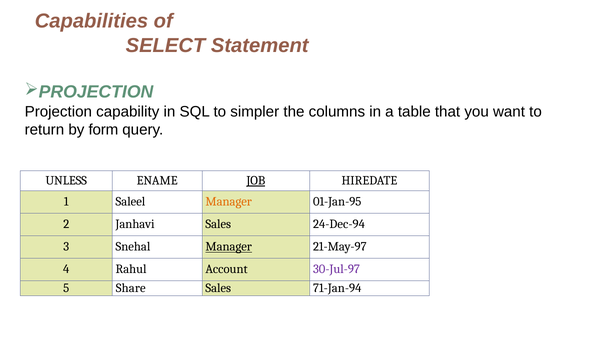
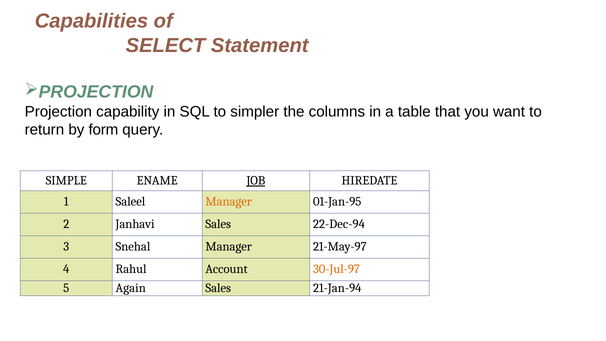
UNLESS: UNLESS -> SIMPLE
24-Dec-94: 24-Dec-94 -> 22-Dec-94
Manager at (229, 247) underline: present -> none
30-Jul-97 colour: purple -> orange
Share: Share -> Again
71-Jan-94: 71-Jan-94 -> 21-Jan-94
